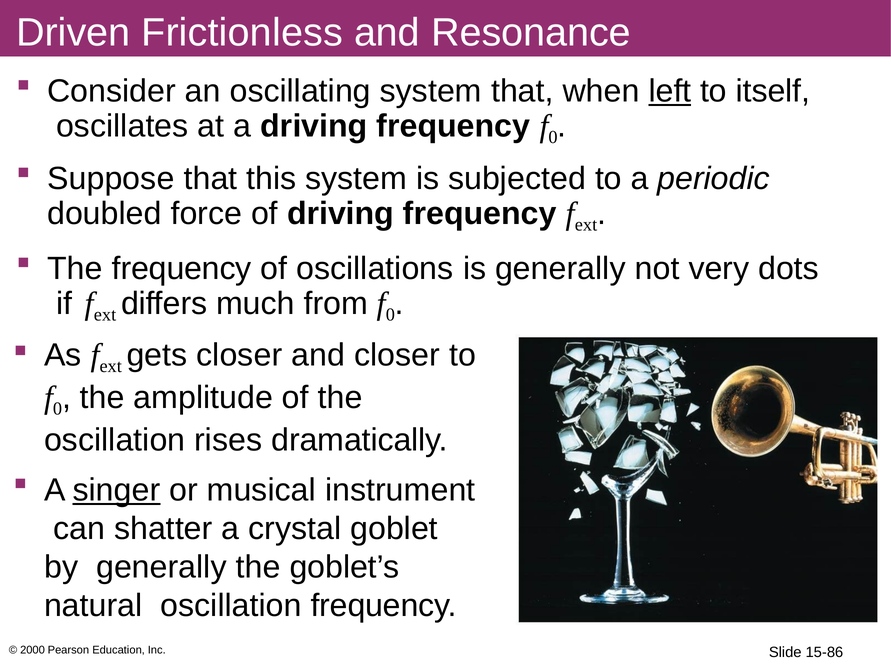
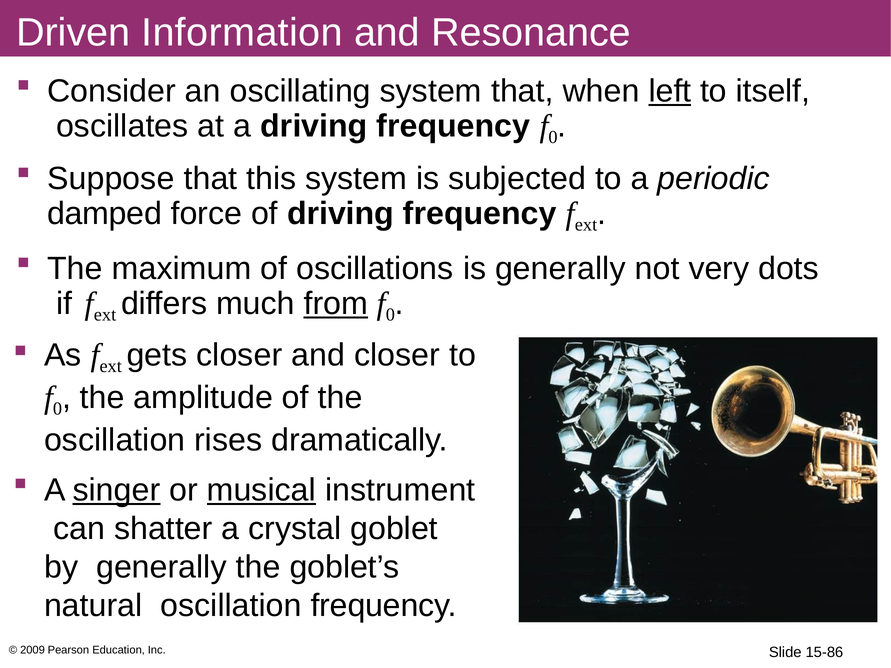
Frictionless: Frictionless -> Information
doubled: doubled -> damped
The frequency: frequency -> maximum
from underline: none -> present
musical underline: none -> present
2000: 2000 -> 2009
